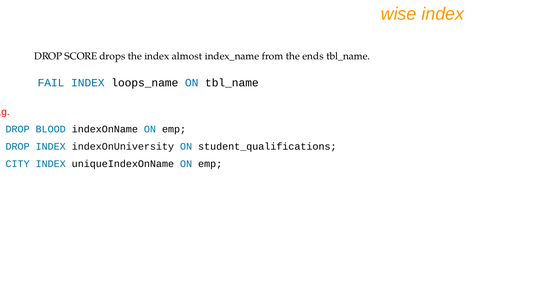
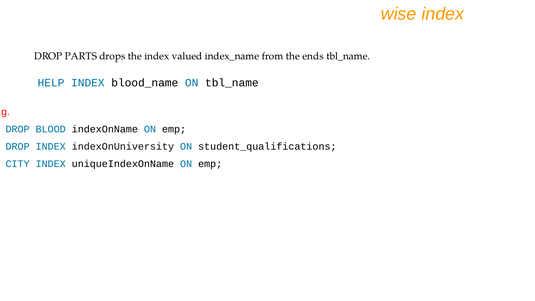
SCORE: SCORE -> PARTS
almost: almost -> valued
FAIL: FAIL -> HELP
loops_name: loops_name -> blood_name
